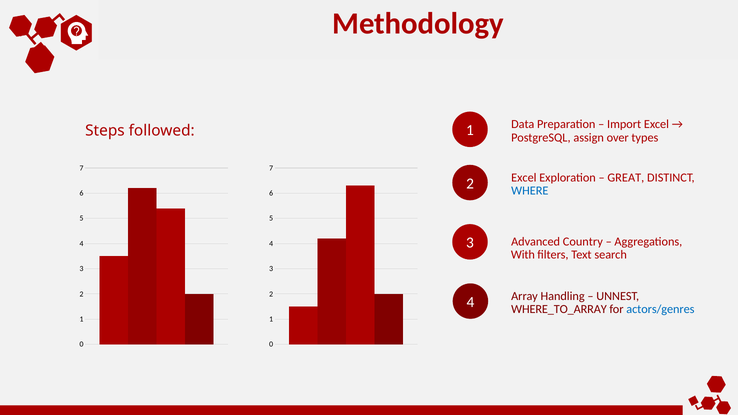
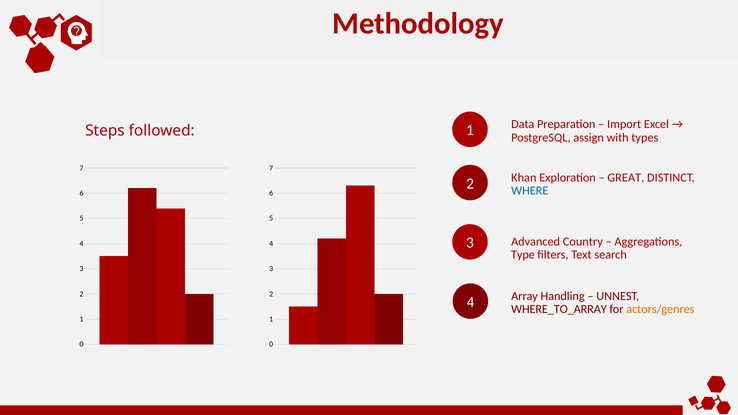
over: over -> with
2 Excel: Excel -> Khan
With: With -> Type
actors/genres colour: blue -> orange
